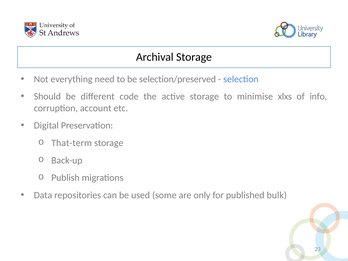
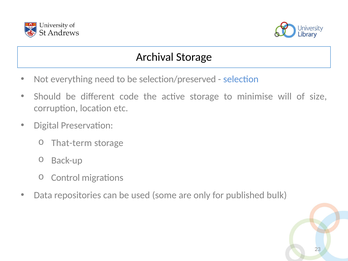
xlxs: xlxs -> will
info: info -> size
account: account -> location
Publish: Publish -> Control
